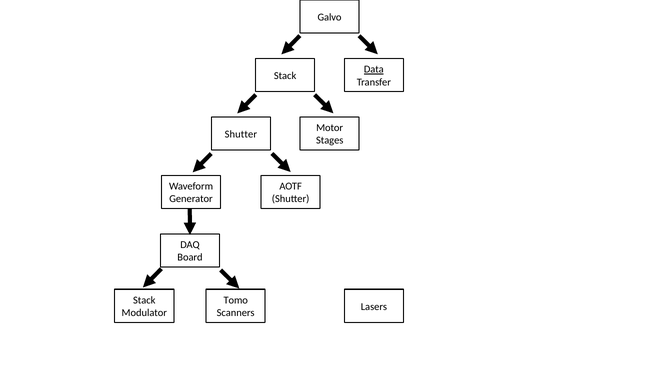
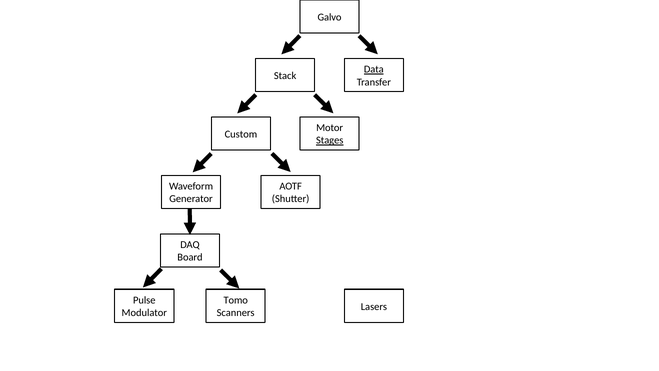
Shutter at (241, 134): Shutter -> Custom
Stages underline: none -> present
Stack at (144, 300): Stack -> Pulse
